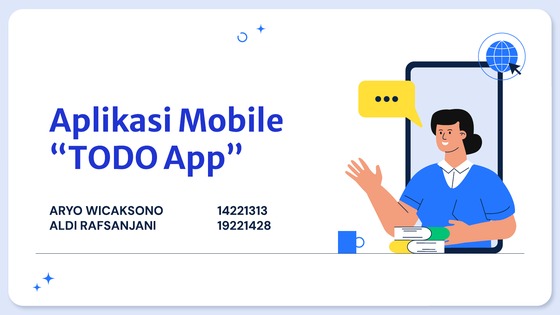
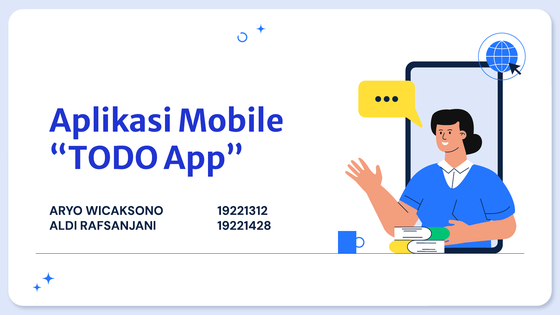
14221313: 14221313 -> 19221312
